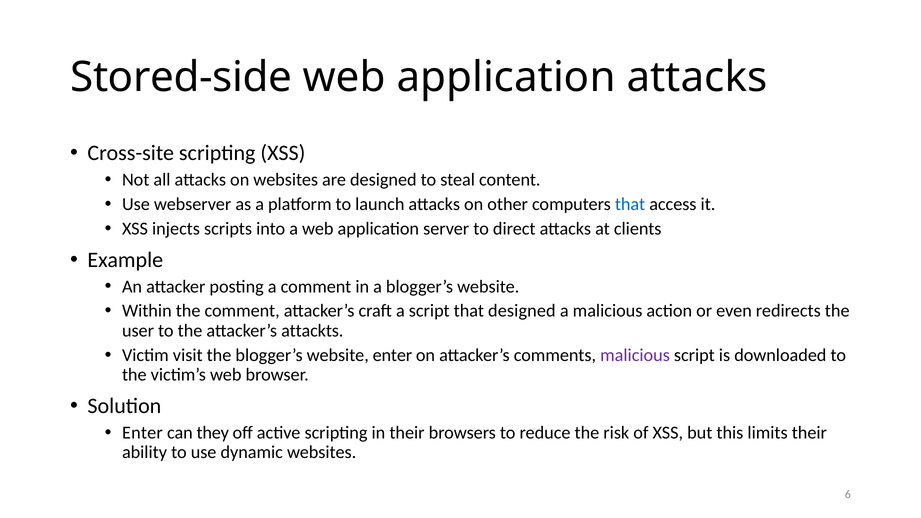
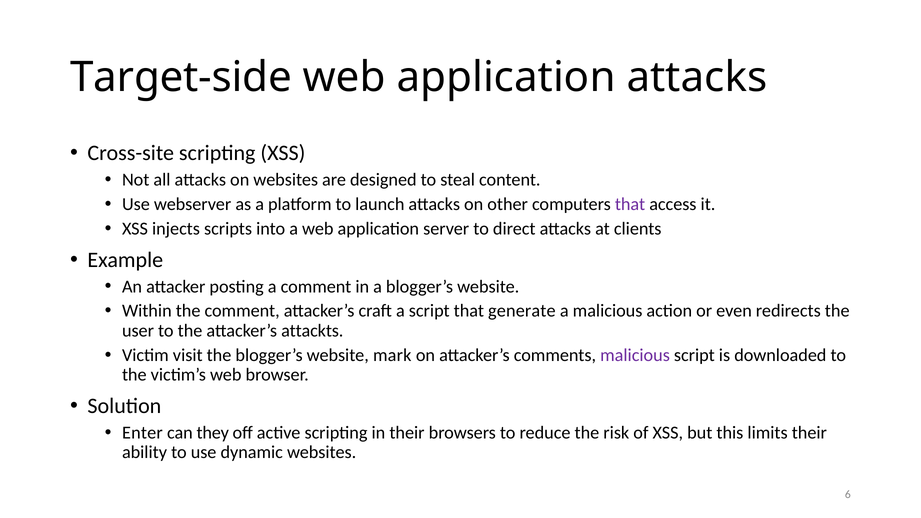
Stored-side: Stored-side -> Target-side
that at (630, 204) colour: blue -> purple
that designed: designed -> generate
website enter: enter -> mark
